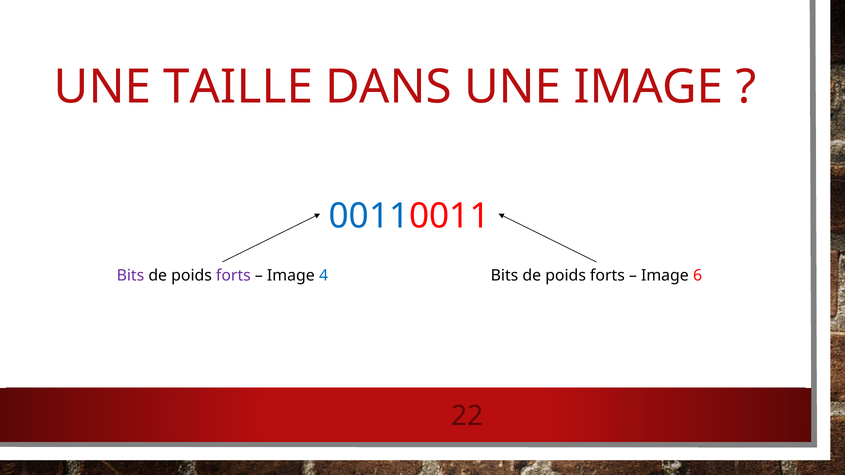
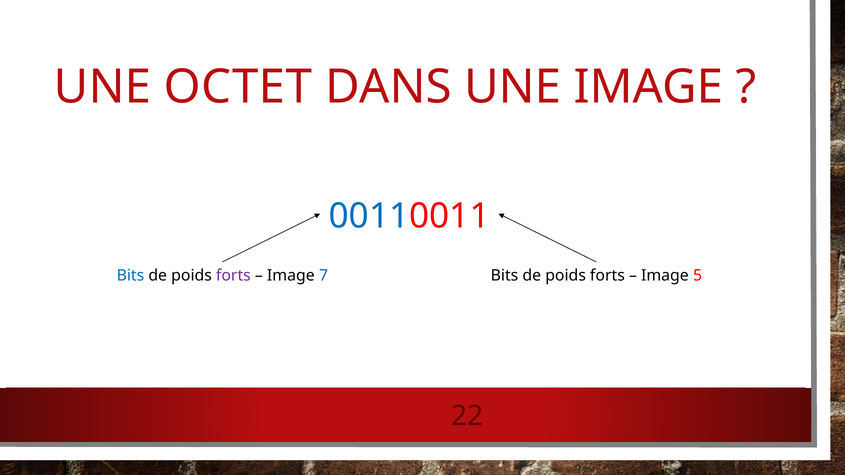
TAILLE: TAILLE -> OCTET
Bits at (130, 276) colour: purple -> blue
4: 4 -> 7
6: 6 -> 5
